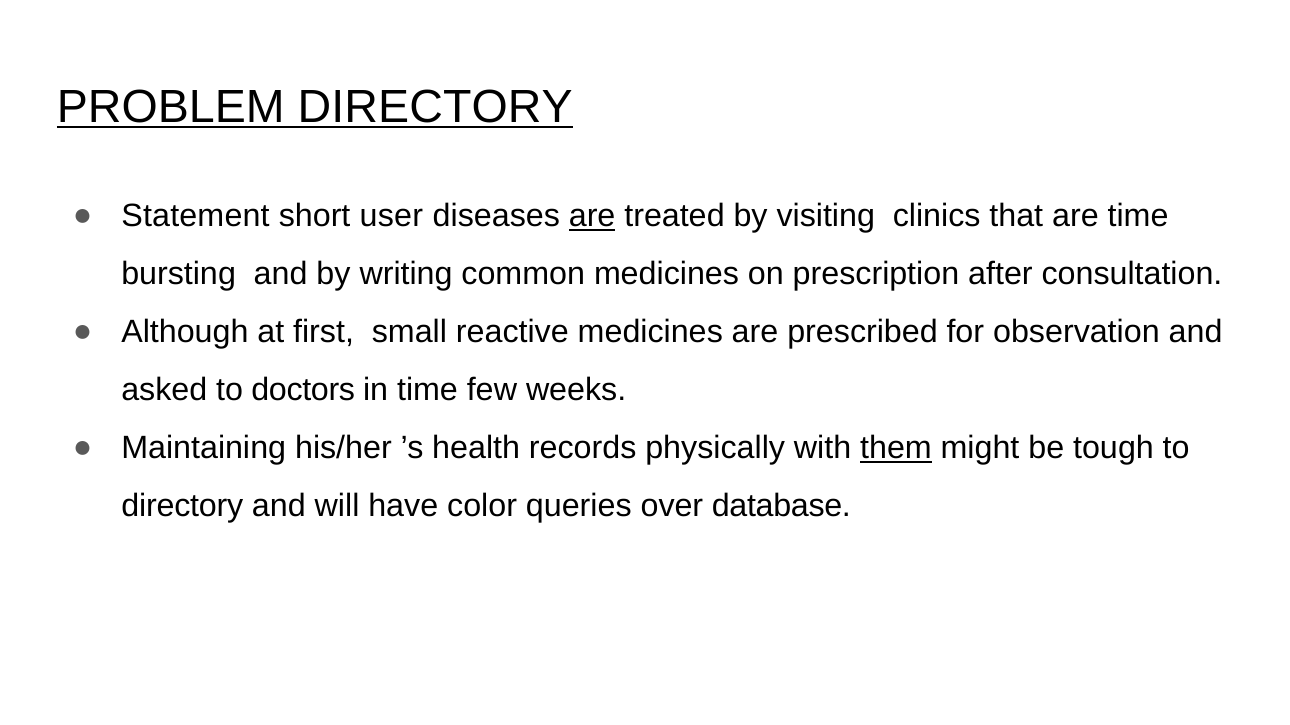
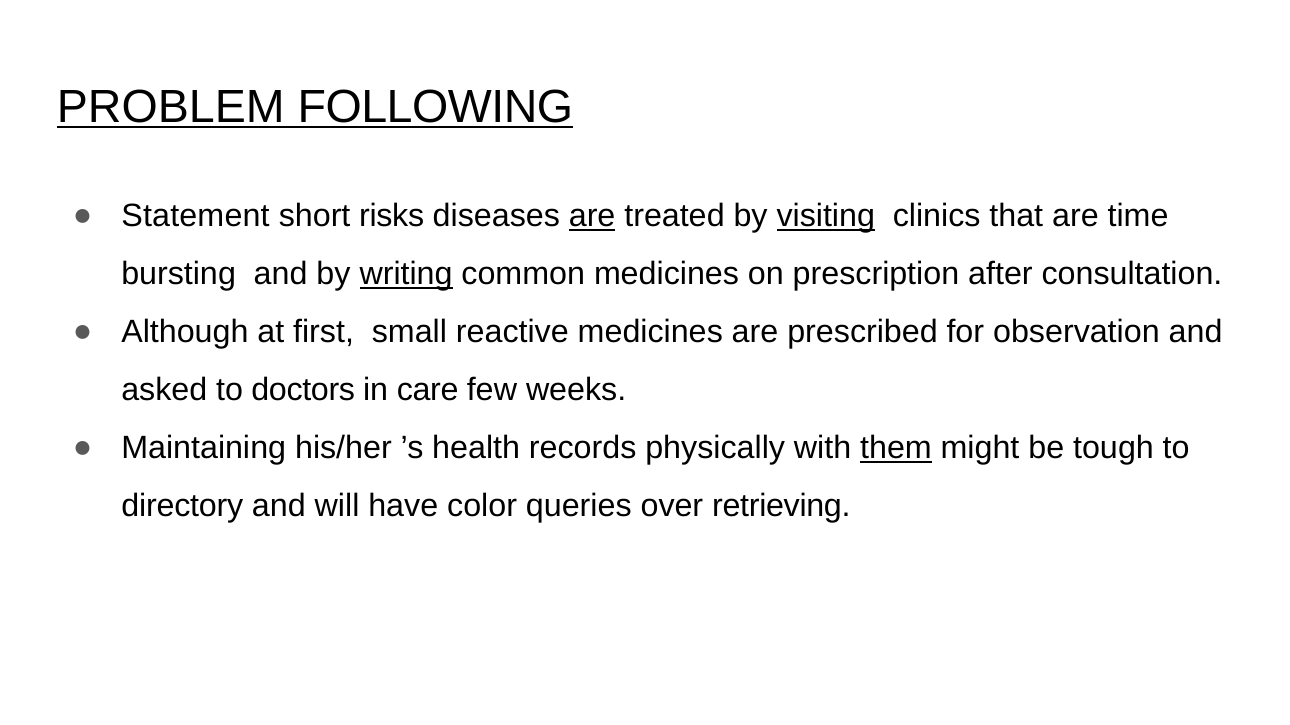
PROBLEM DIRECTORY: DIRECTORY -> FOLLOWING
user: user -> risks
visiting underline: none -> present
writing underline: none -> present
in time: time -> care
database: database -> retrieving
